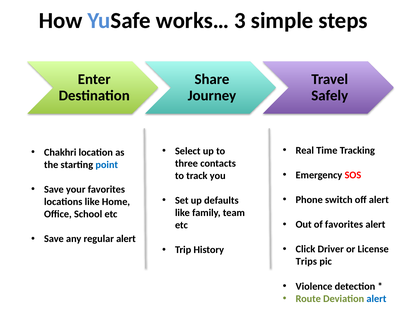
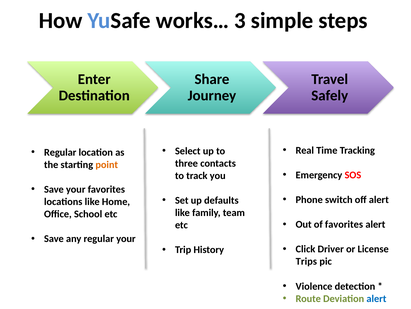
Chakhri at (60, 152): Chakhri -> Regular
point colour: blue -> orange
regular alert: alert -> your
